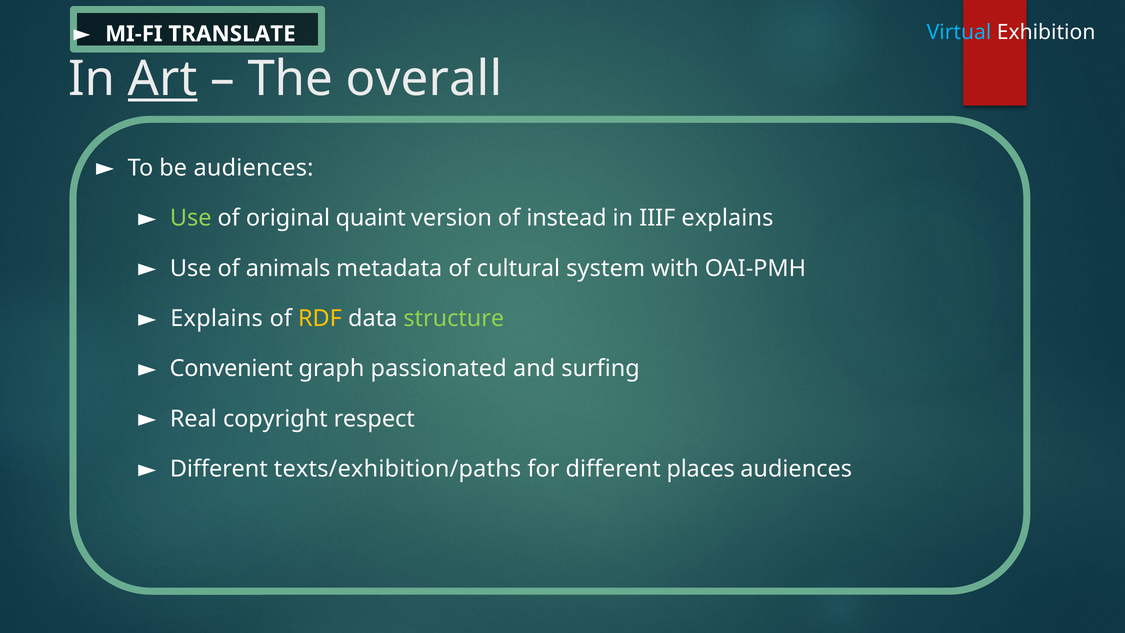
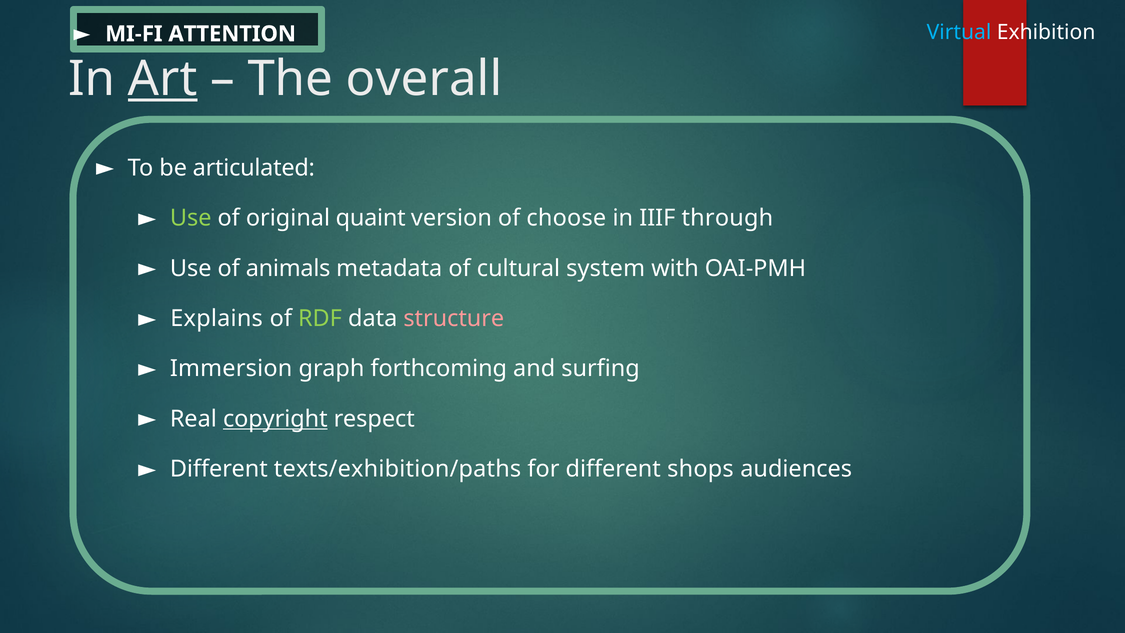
TRANSLATE: TRANSLATE -> ATTENTION
be audiences: audiences -> articulated
instead: instead -> choose
IIIF explains: explains -> through
RDF colour: yellow -> light green
structure colour: light green -> pink
Convenient: Convenient -> Immersion
passionated: passionated -> forthcoming
copyright underline: none -> present
places: places -> shops
